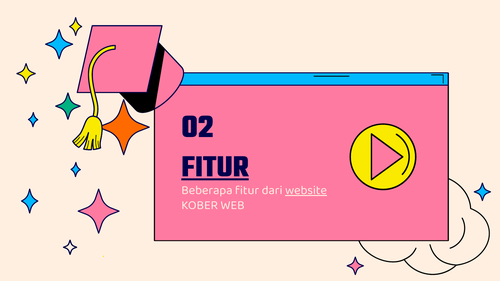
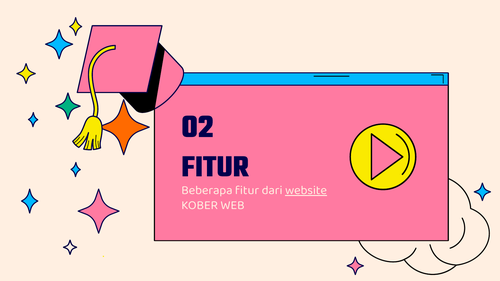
FITUR at (215, 166) underline: present -> none
